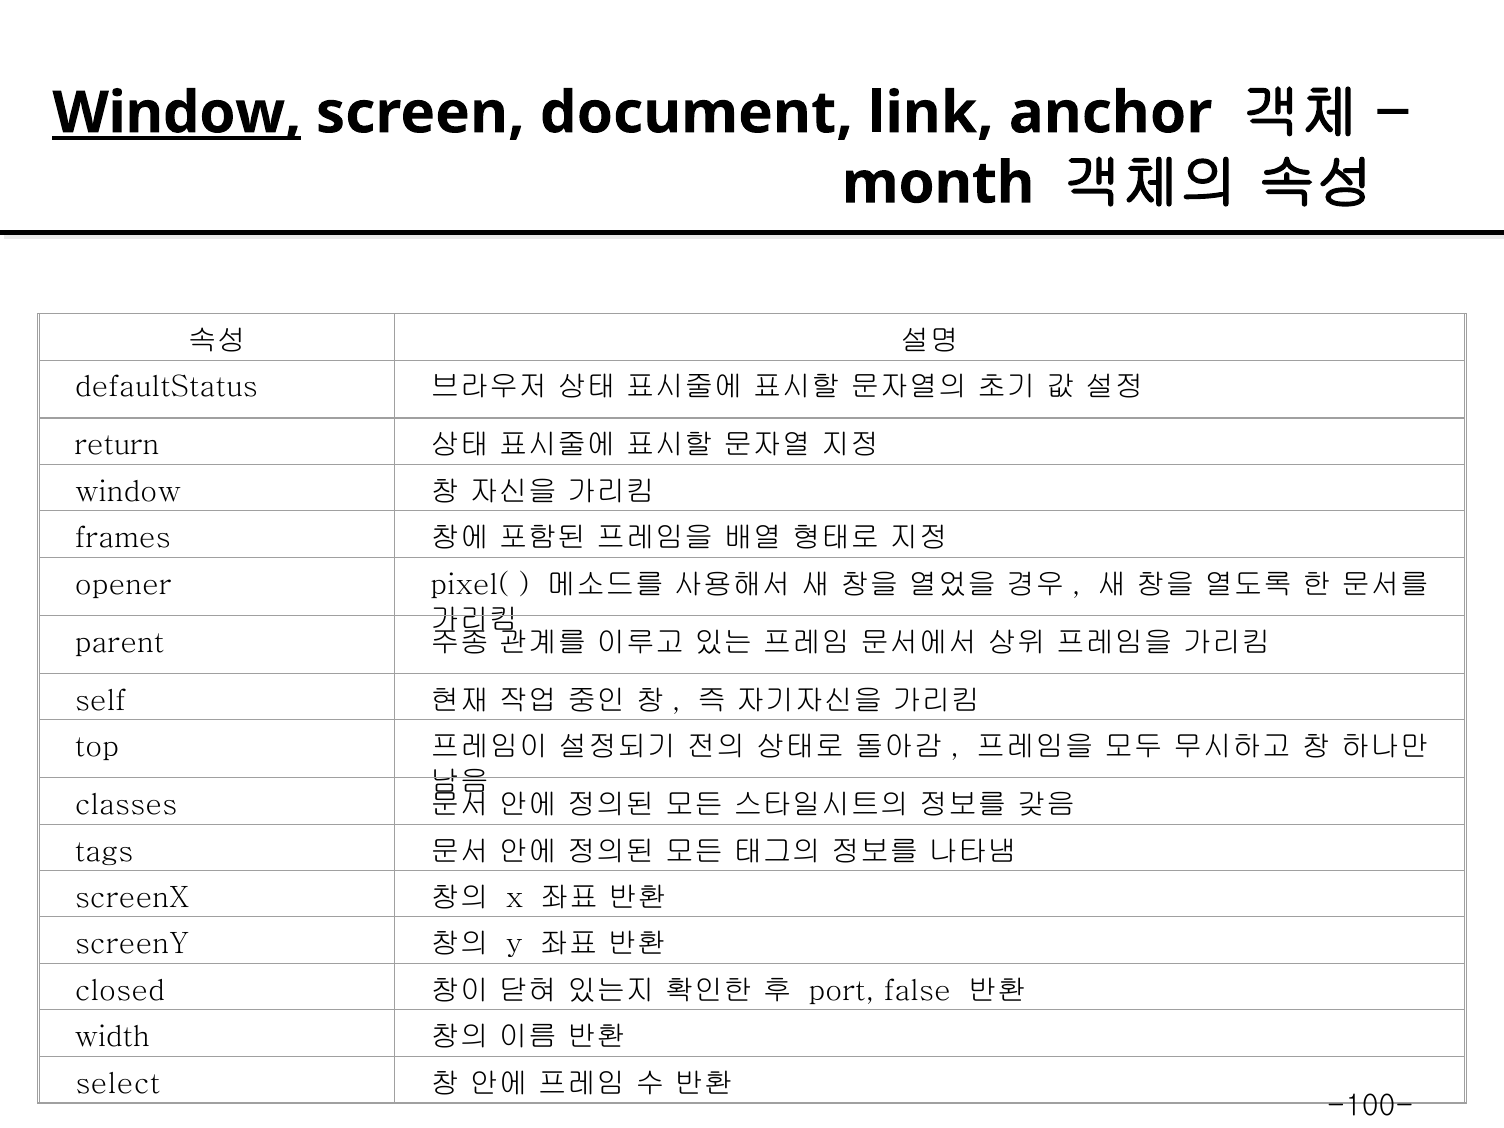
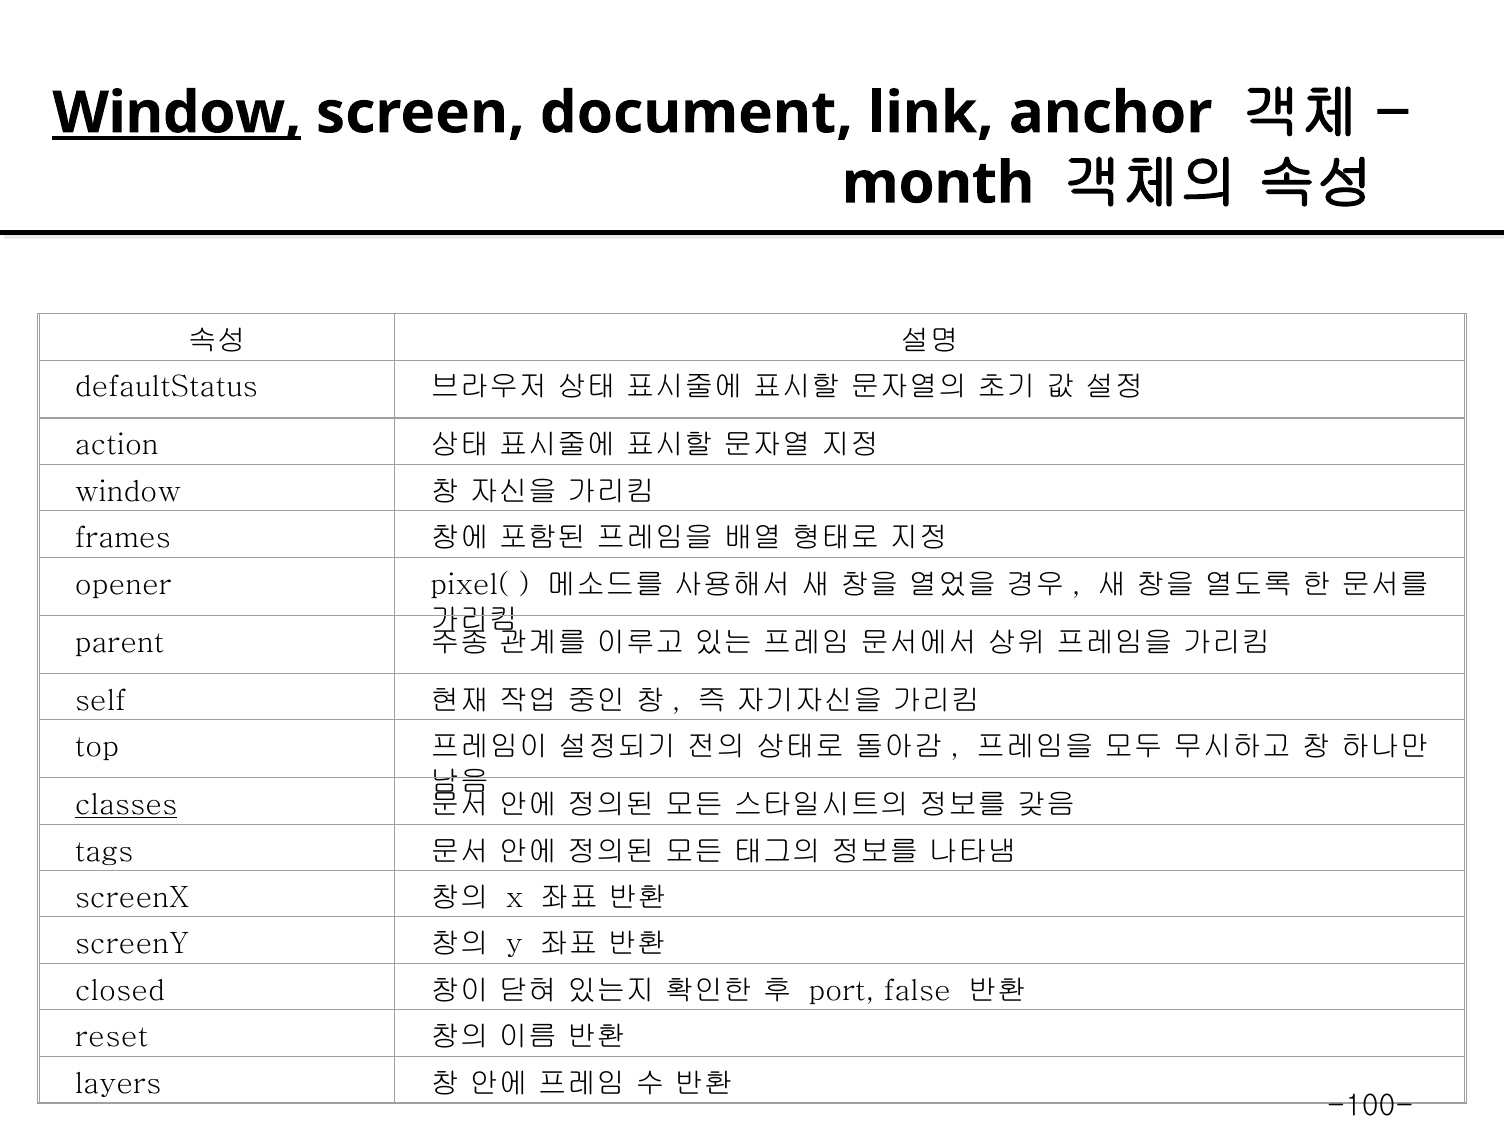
return: return -> action
classes underline: none -> present
width: width -> reset
select: select -> layers
